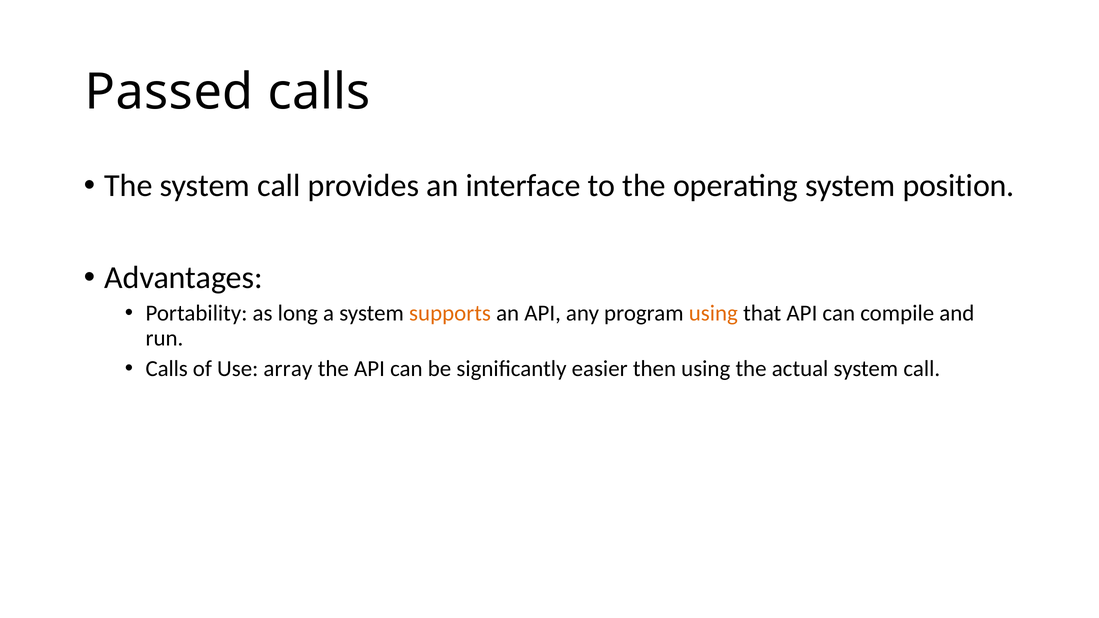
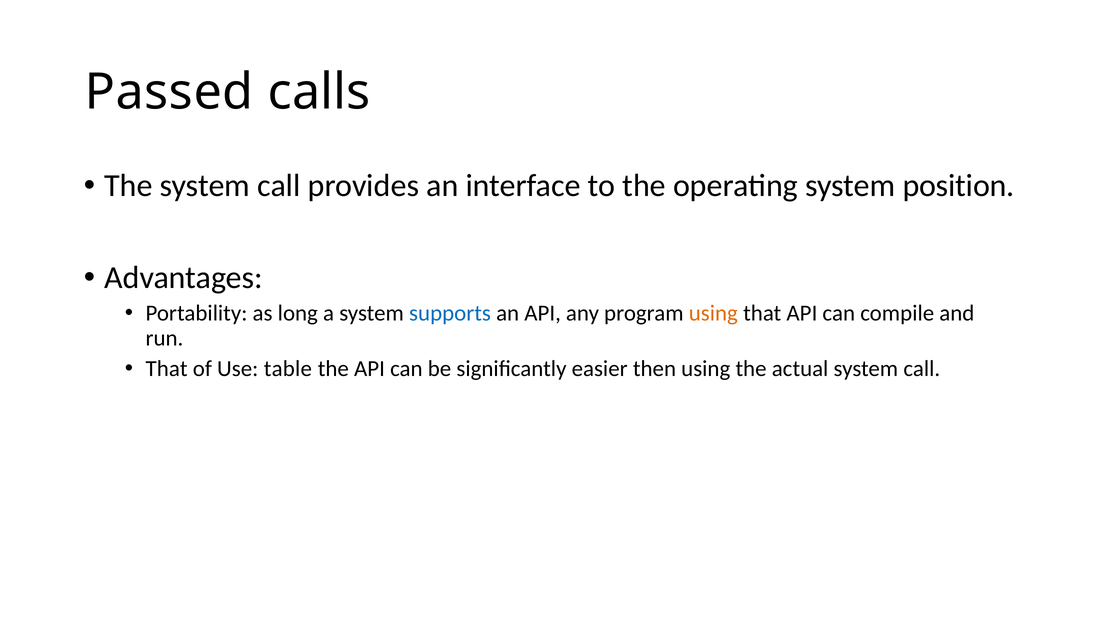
supports colour: orange -> blue
Calls at (167, 369): Calls -> That
array: array -> table
